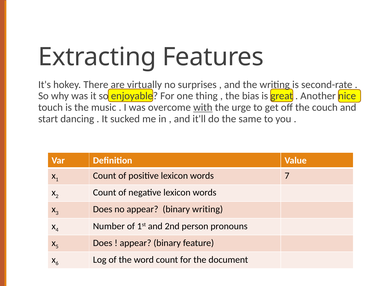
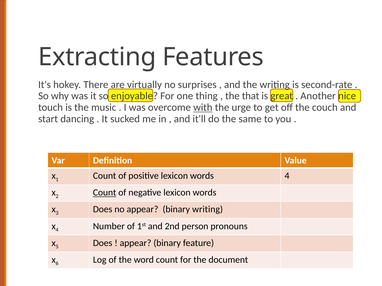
bias: bias -> that
words 7: 7 -> 4
Count at (105, 193) underline: none -> present
